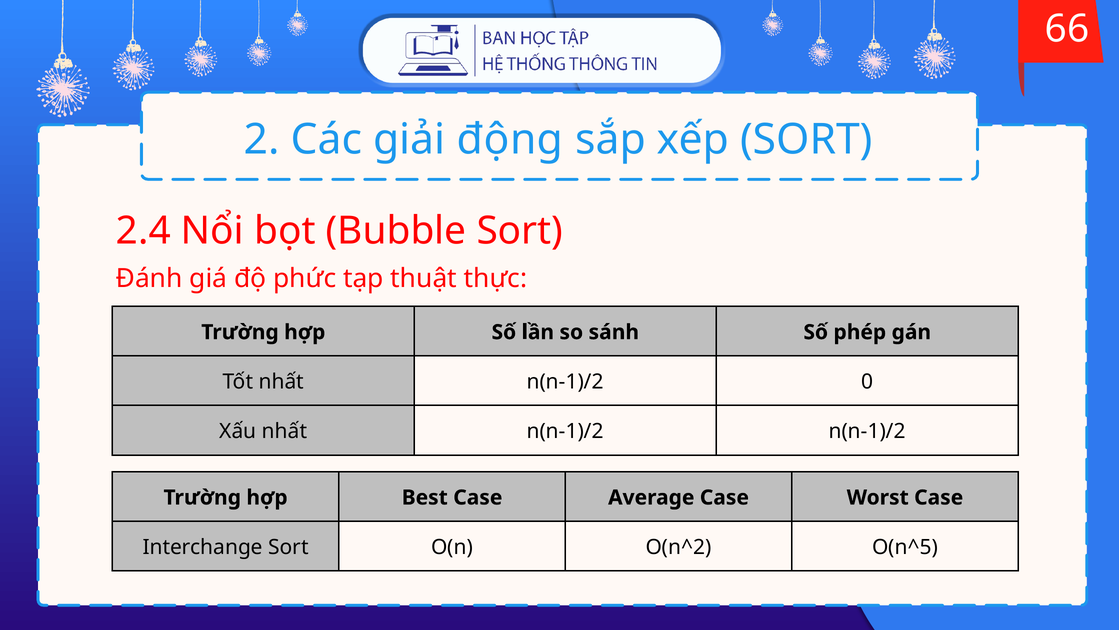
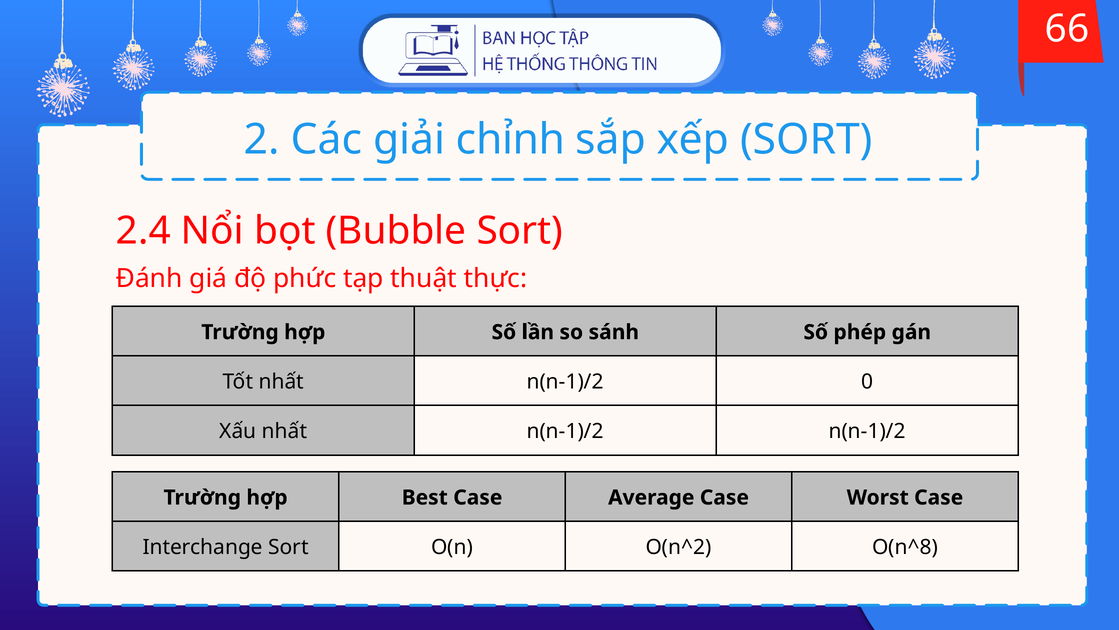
động: động -> chỉnh
O(n^5: O(n^5 -> O(n^8
